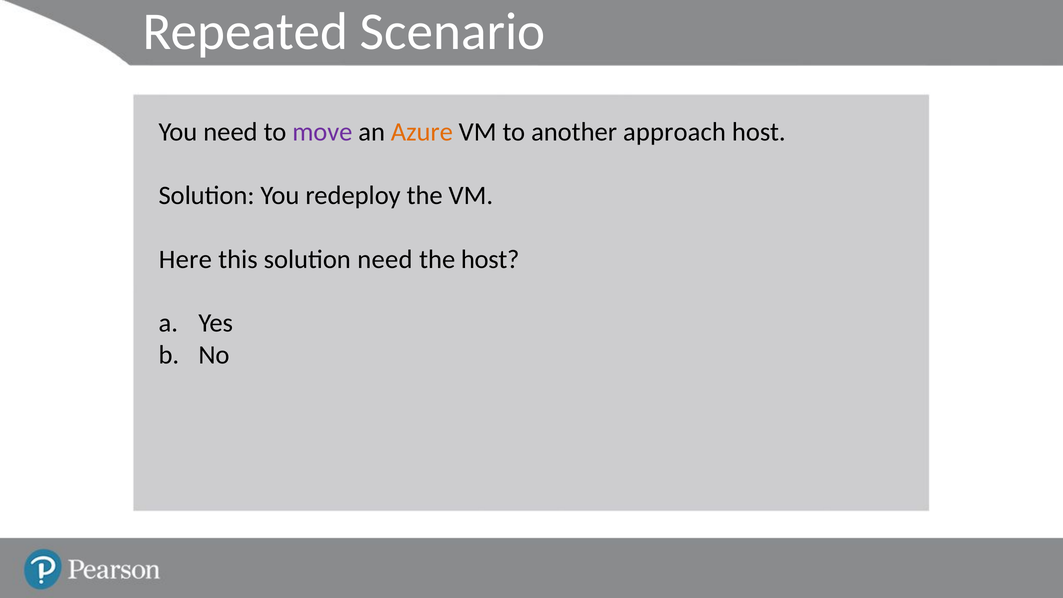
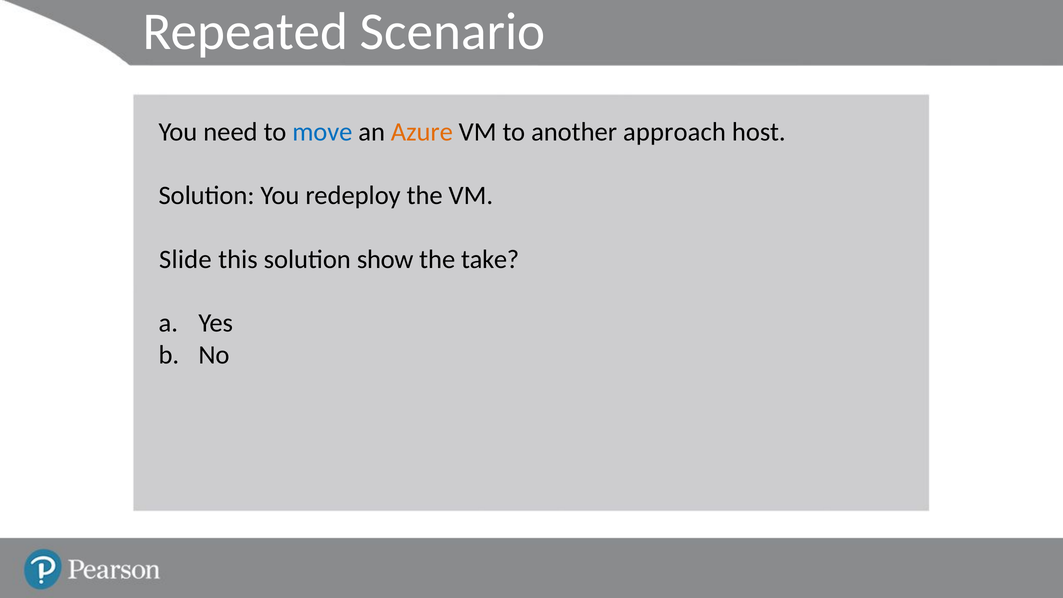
move colour: purple -> blue
Here: Here -> Slide
solution need: need -> show
the host: host -> take
